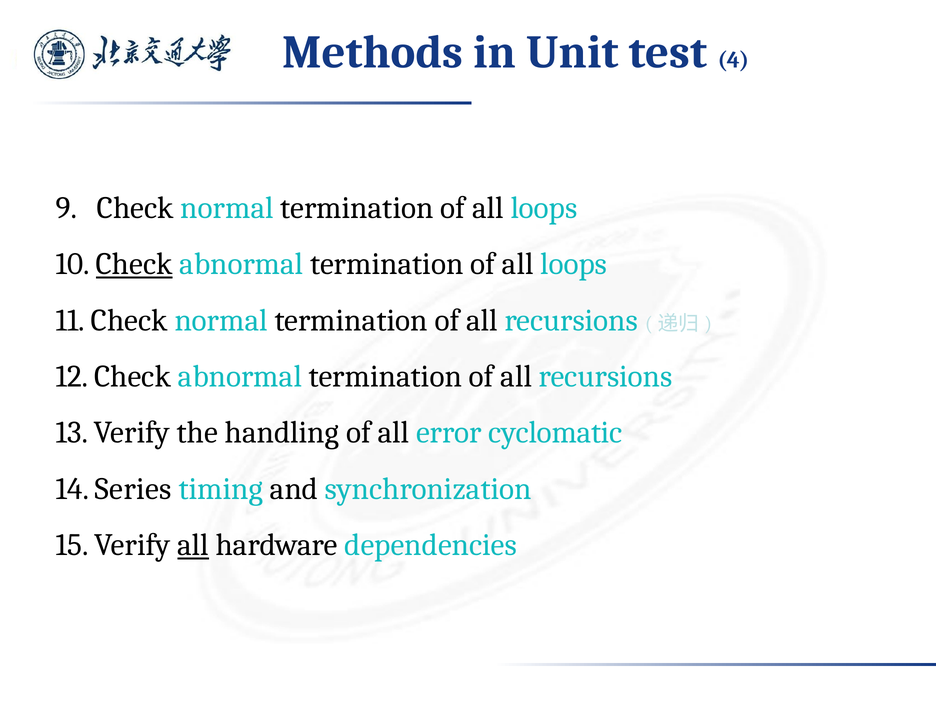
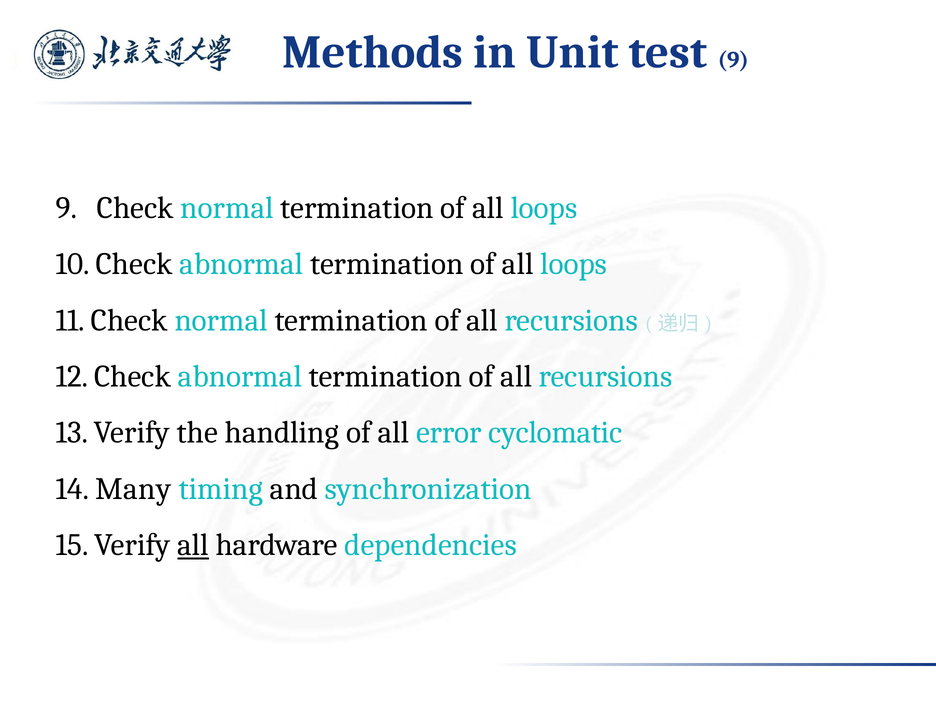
test 4: 4 -> 9
Check at (134, 264) underline: present -> none
Series: Series -> Many
